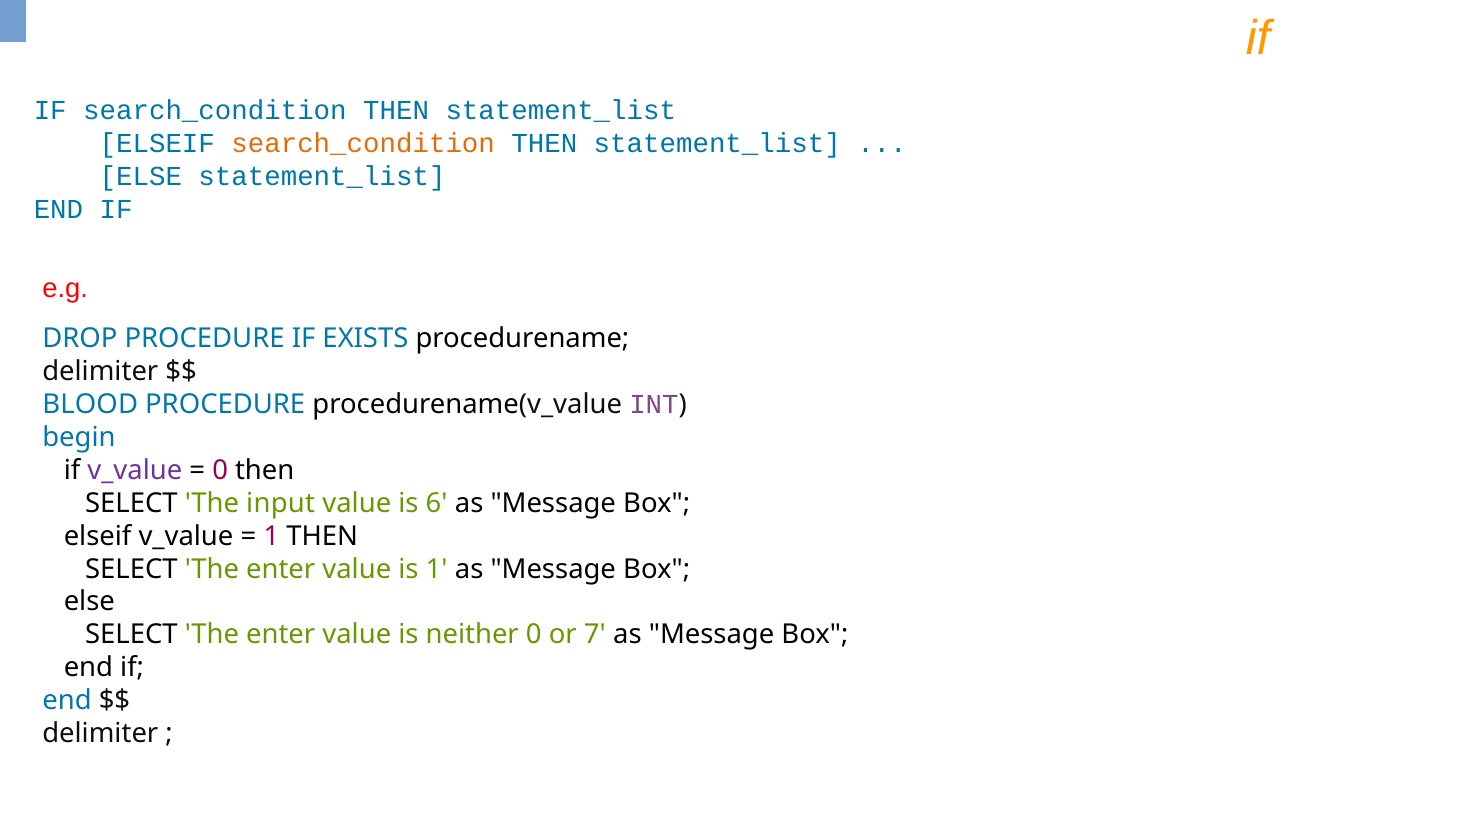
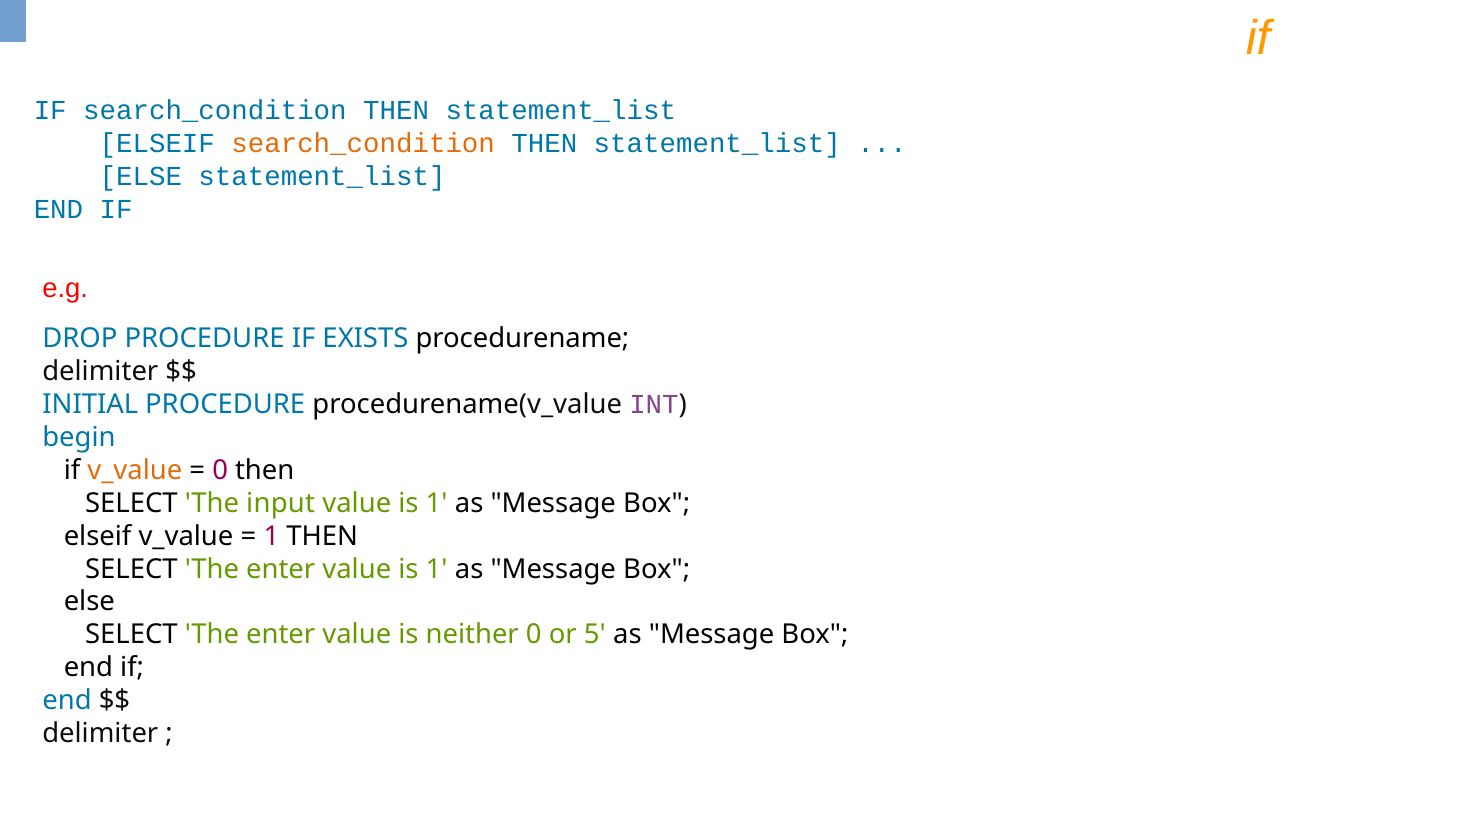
BLOOD: BLOOD -> INITIAL
v_value at (135, 470) colour: purple -> orange
6 at (437, 503): 6 -> 1
7: 7 -> 5
